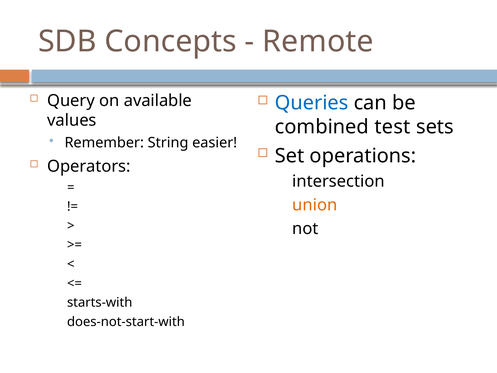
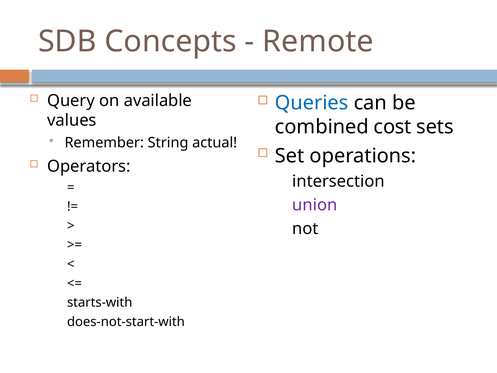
test: test -> cost
easier: easier -> actual
union colour: orange -> purple
